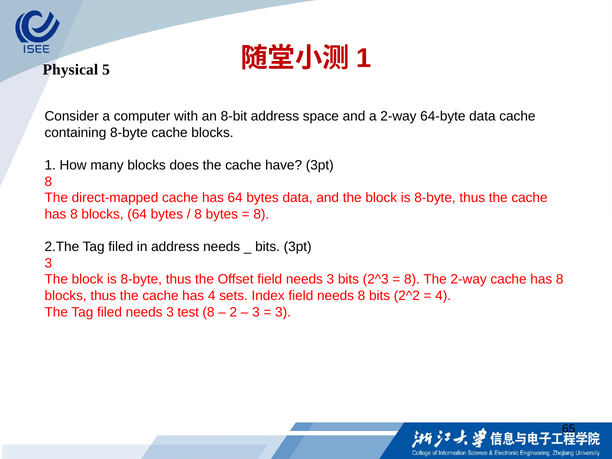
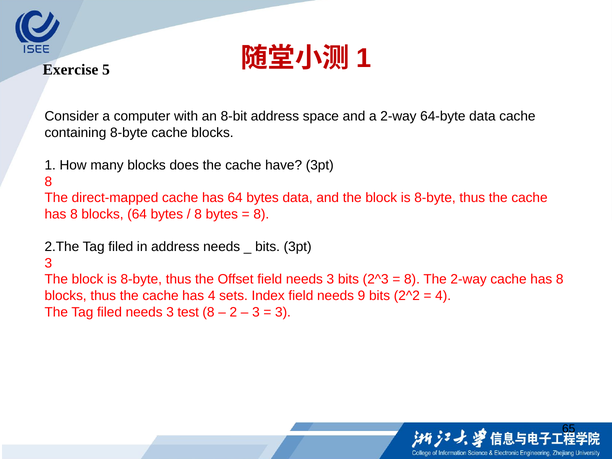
Physical: Physical -> Exercise
needs 8: 8 -> 9
